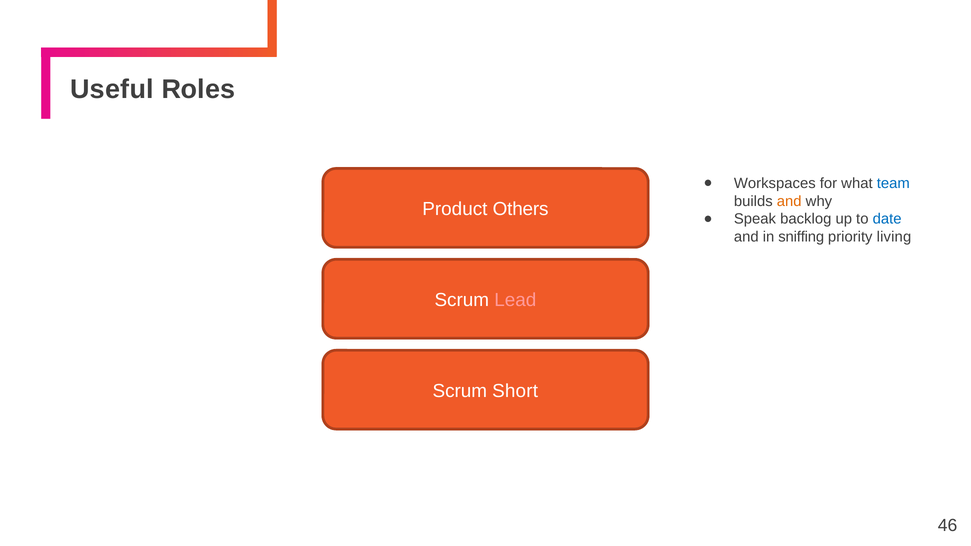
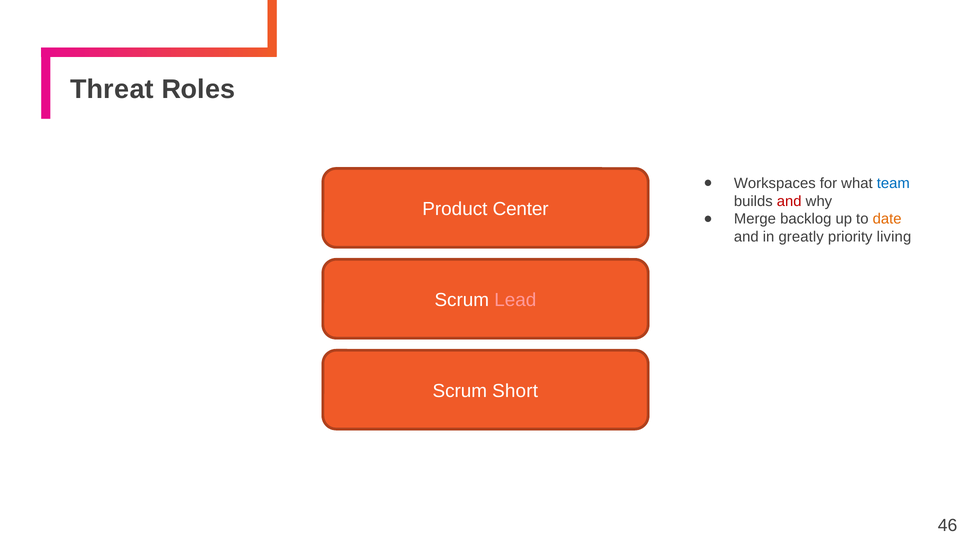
Useful: Useful -> Threat
and at (789, 201) colour: orange -> red
Others: Others -> Center
Speak: Speak -> Merge
date colour: blue -> orange
sniffing: sniffing -> greatly
